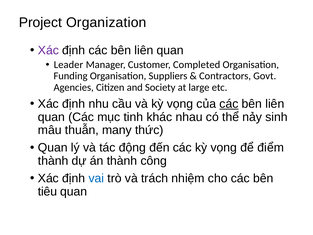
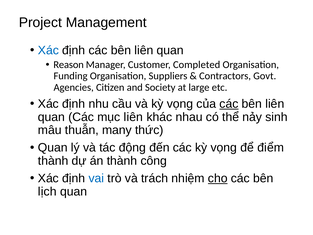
Organization: Organization -> Management
Xác at (48, 50) colour: purple -> blue
Leader: Leader -> Reason
mục tinh: tinh -> liên
cho underline: none -> present
tiêu: tiêu -> lịch
